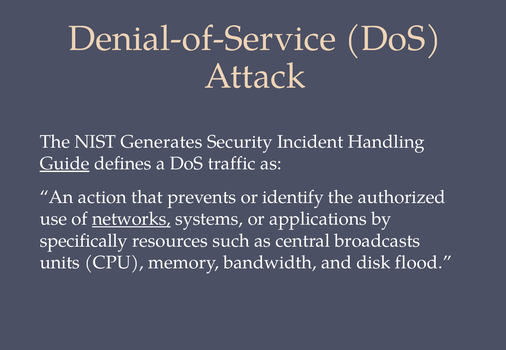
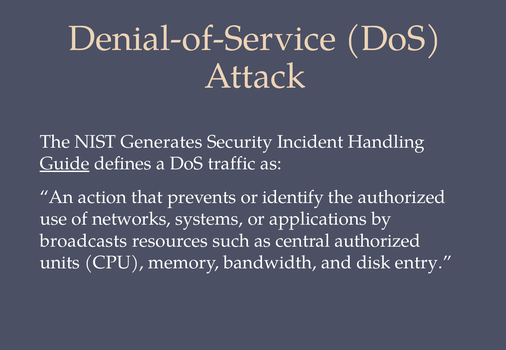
networks underline: present -> none
specifically: specifically -> broadcasts
central broadcasts: broadcasts -> authorized
flood: flood -> entry
